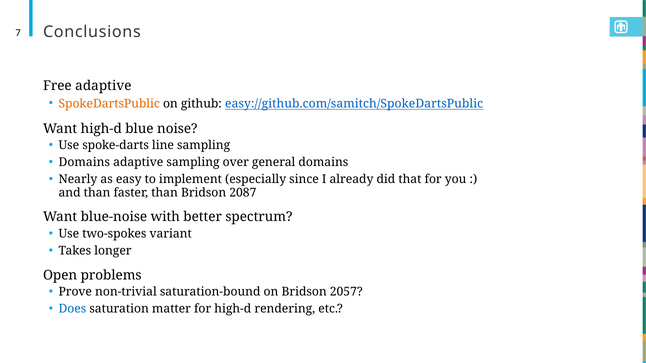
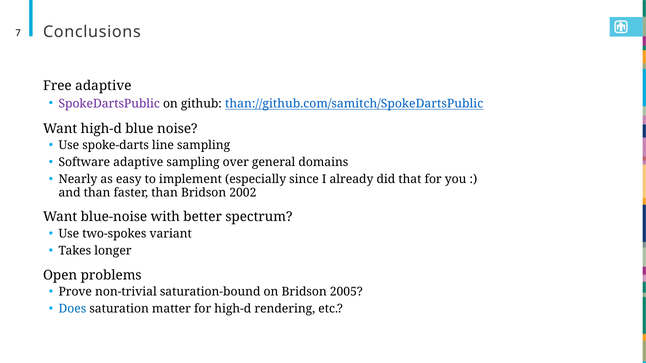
SpokeDartsPublic colour: orange -> purple
easy://github.com/samitch/SpokeDartsPublic: easy://github.com/samitch/SpokeDartsPublic -> than://github.com/samitch/SpokeDartsPublic
Domains at (84, 163): Domains -> Software
2087: 2087 -> 2002
2057: 2057 -> 2005
